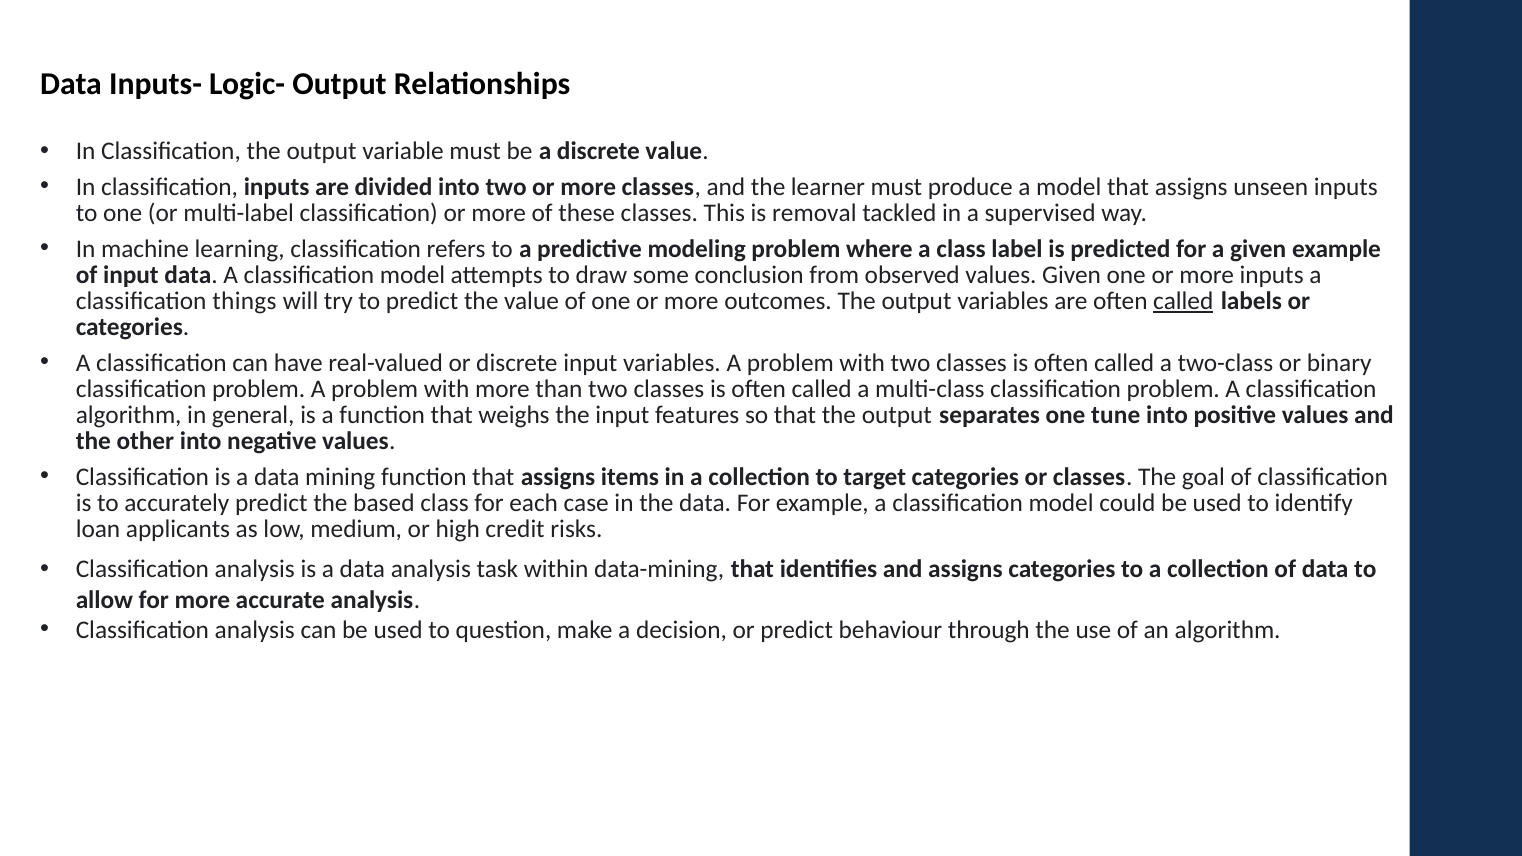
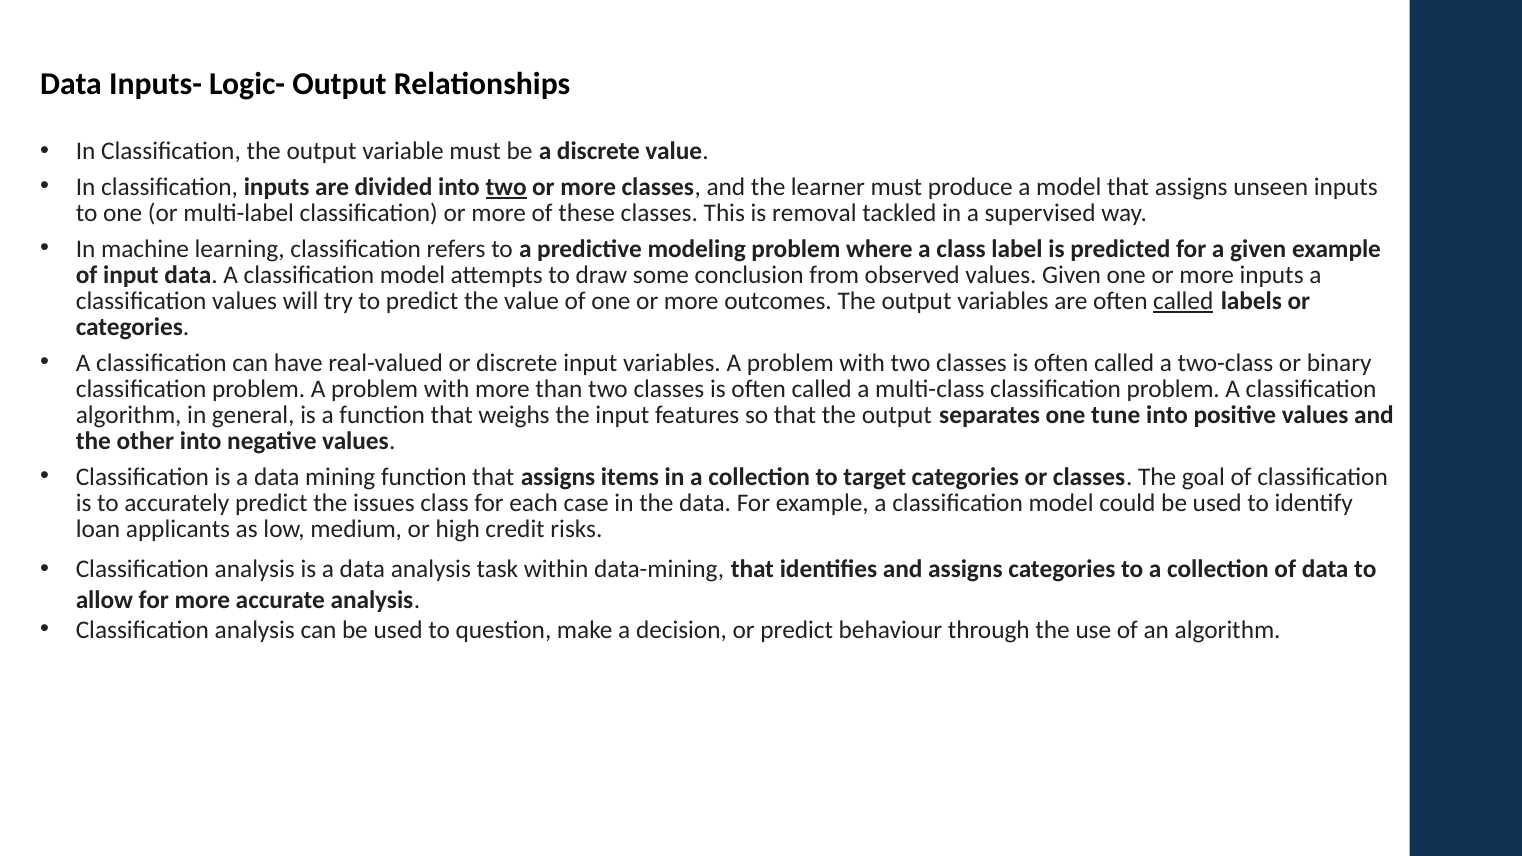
two at (506, 187) underline: none -> present
classification things: things -> values
based: based -> issues
